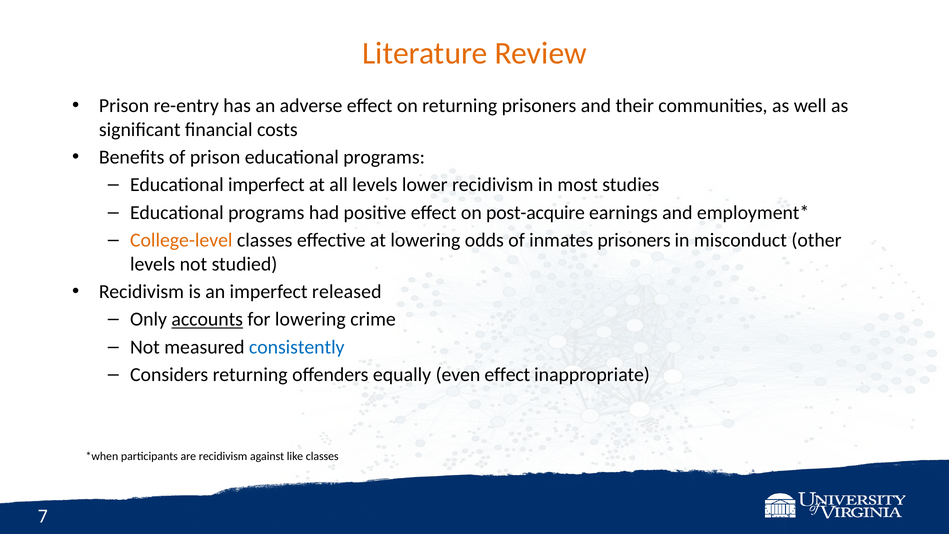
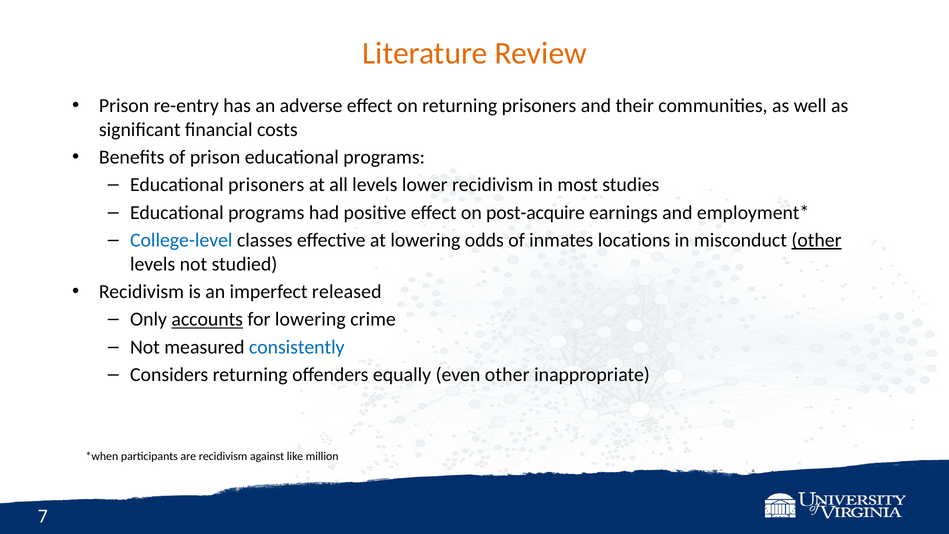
Educational imperfect: imperfect -> prisoners
College-level colour: orange -> blue
inmates prisoners: prisoners -> locations
other at (817, 240) underline: none -> present
even effect: effect -> other
like classes: classes -> million
